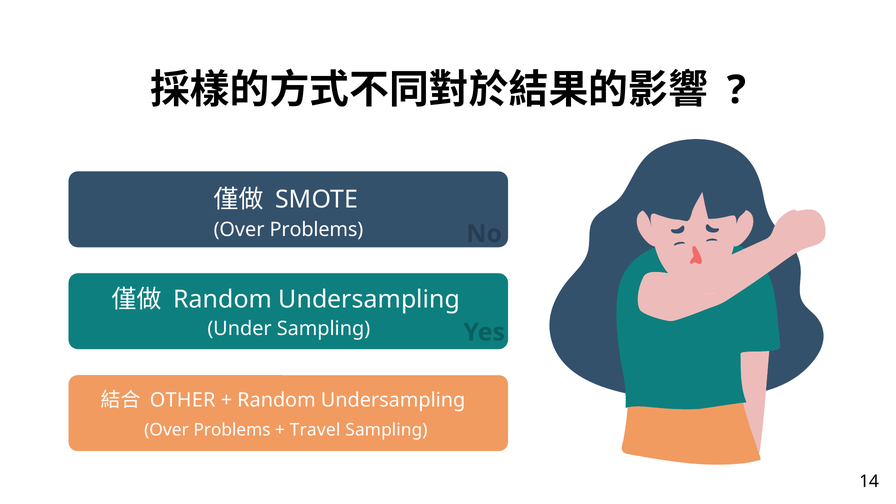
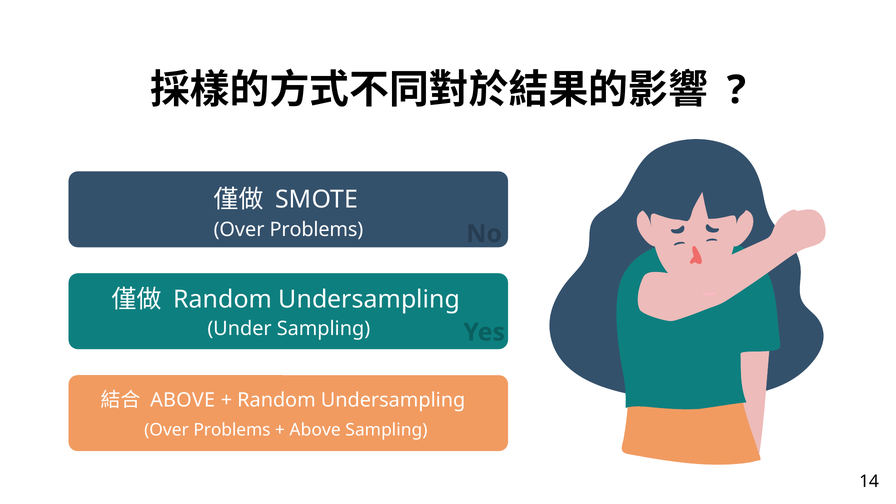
OTHER at (183, 400): OTHER -> ABOVE
Travel at (315, 430): Travel -> Above
